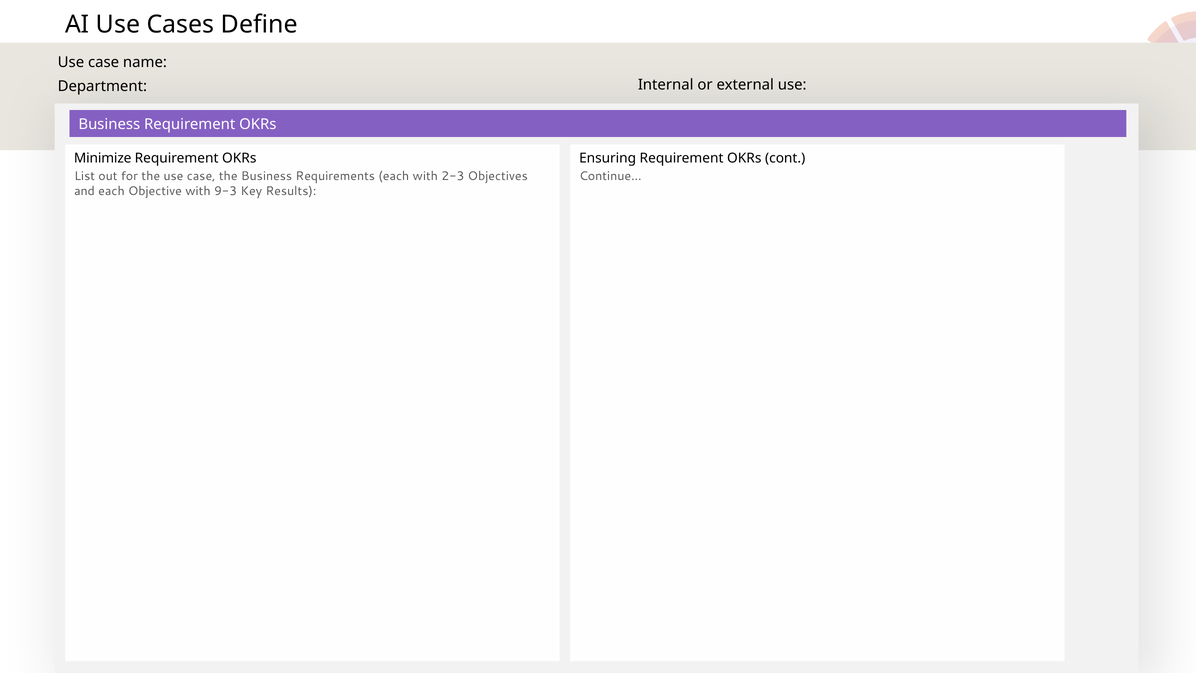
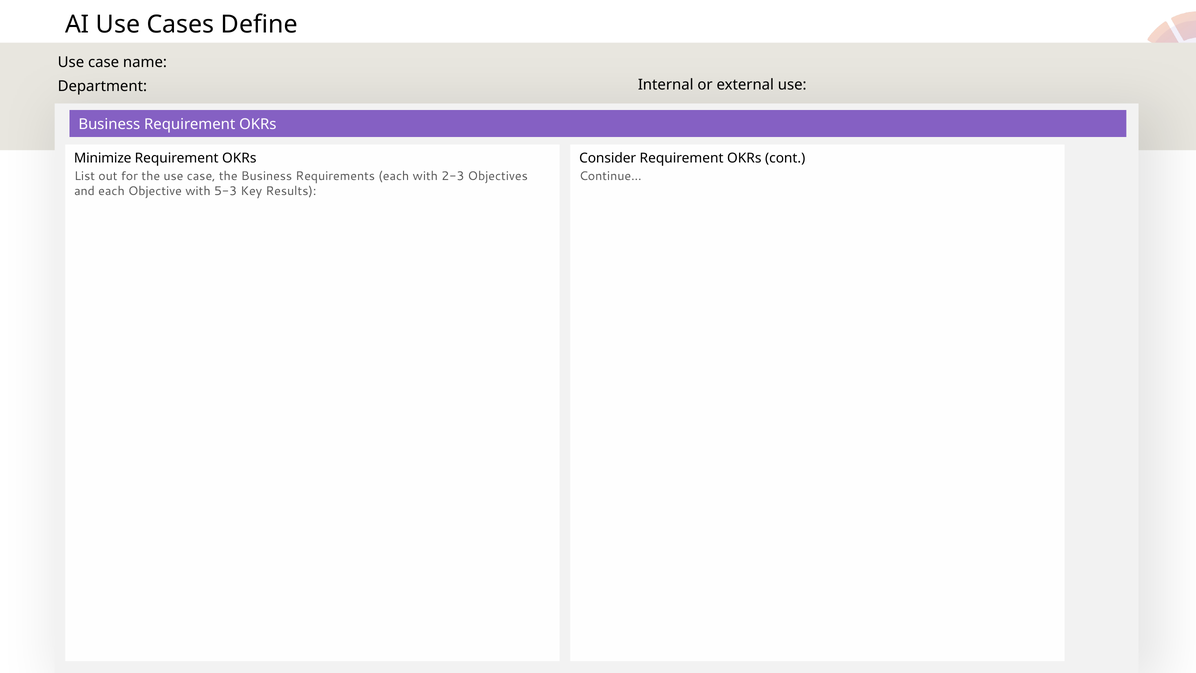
Ensuring: Ensuring -> Consider
9-3: 9-3 -> 5-3
